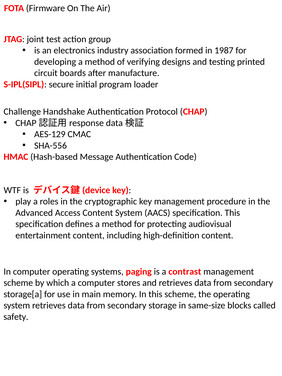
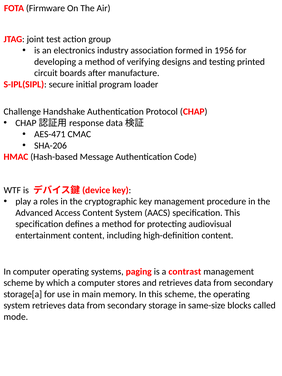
1987: 1987 -> 1956
AES-129: AES-129 -> AES-471
SHA-556: SHA-556 -> SHA-206
safety: safety -> mode
